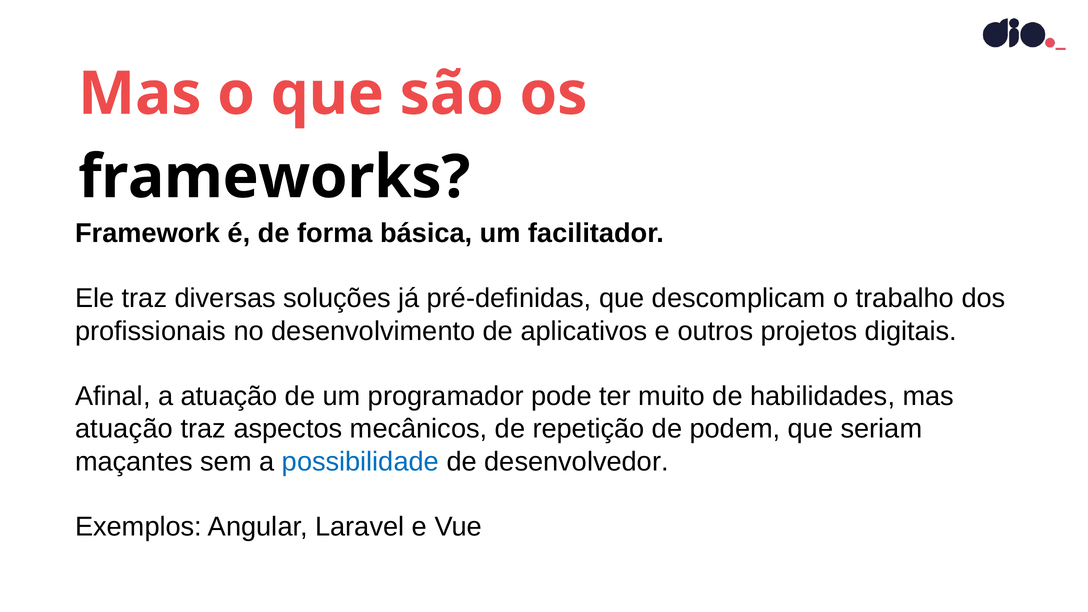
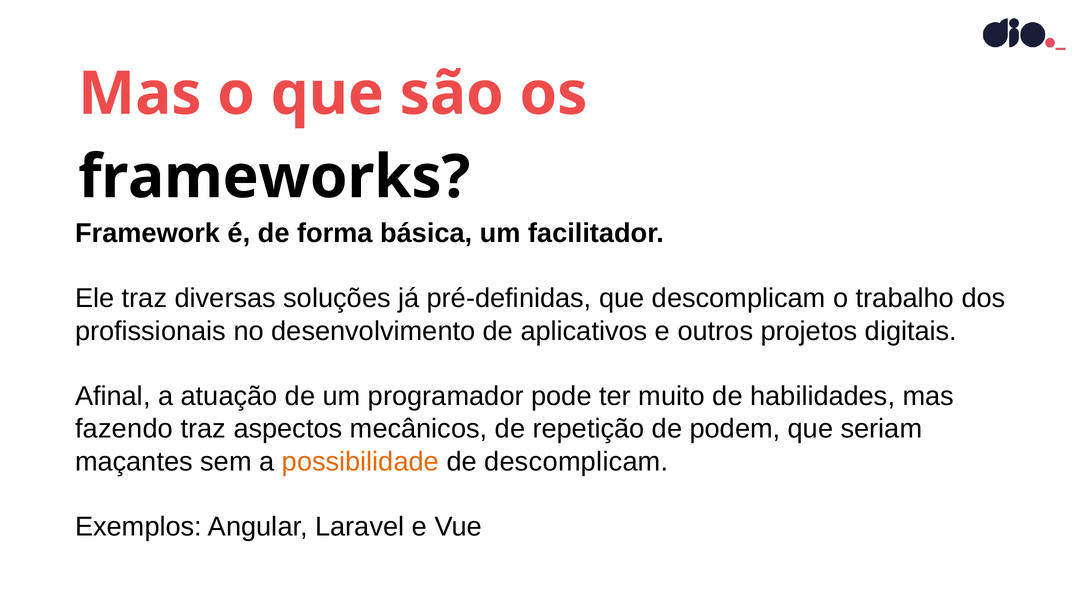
atuação at (124, 429): atuação -> fazendo
possibilidade colour: blue -> orange
de desenvolvedor: desenvolvedor -> descomplicam
